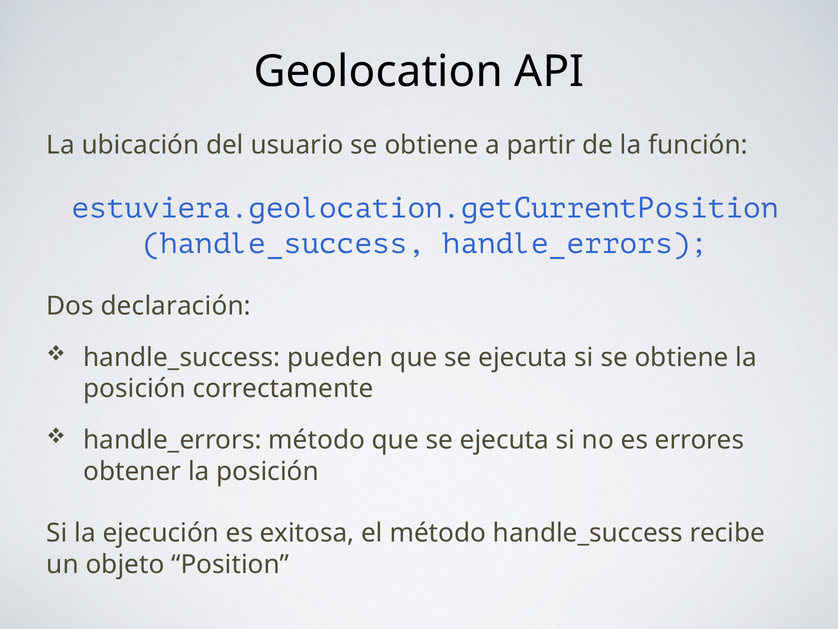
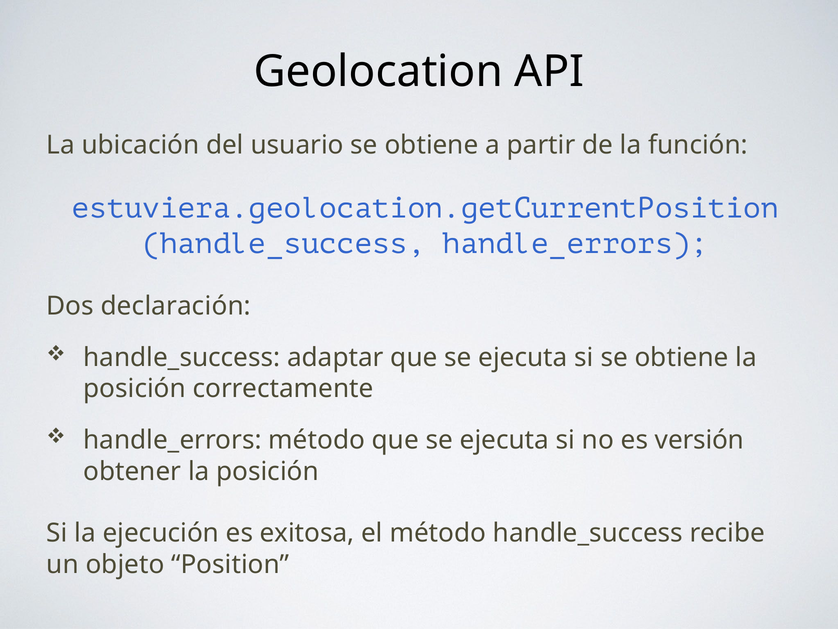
pueden: pueden -> adaptar
errores: errores -> versión
